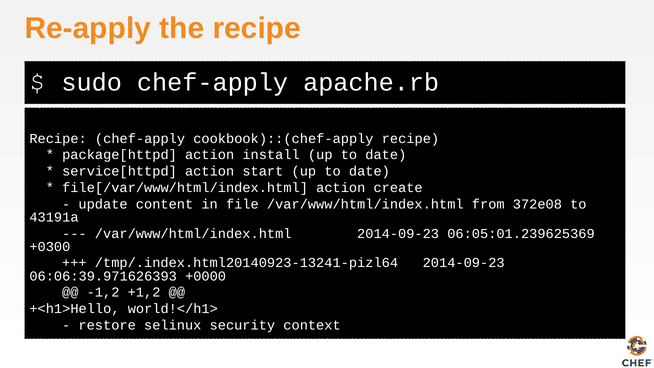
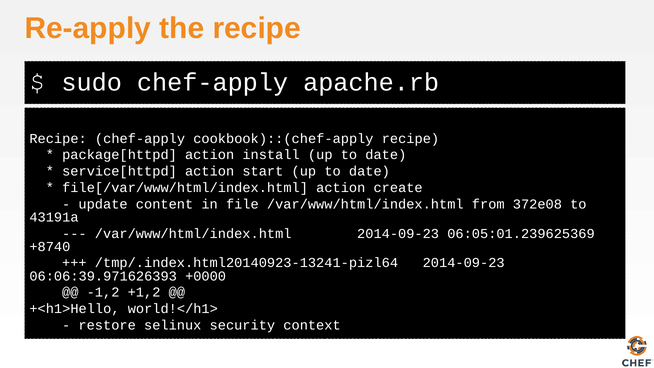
+0300: +0300 -> +8740
